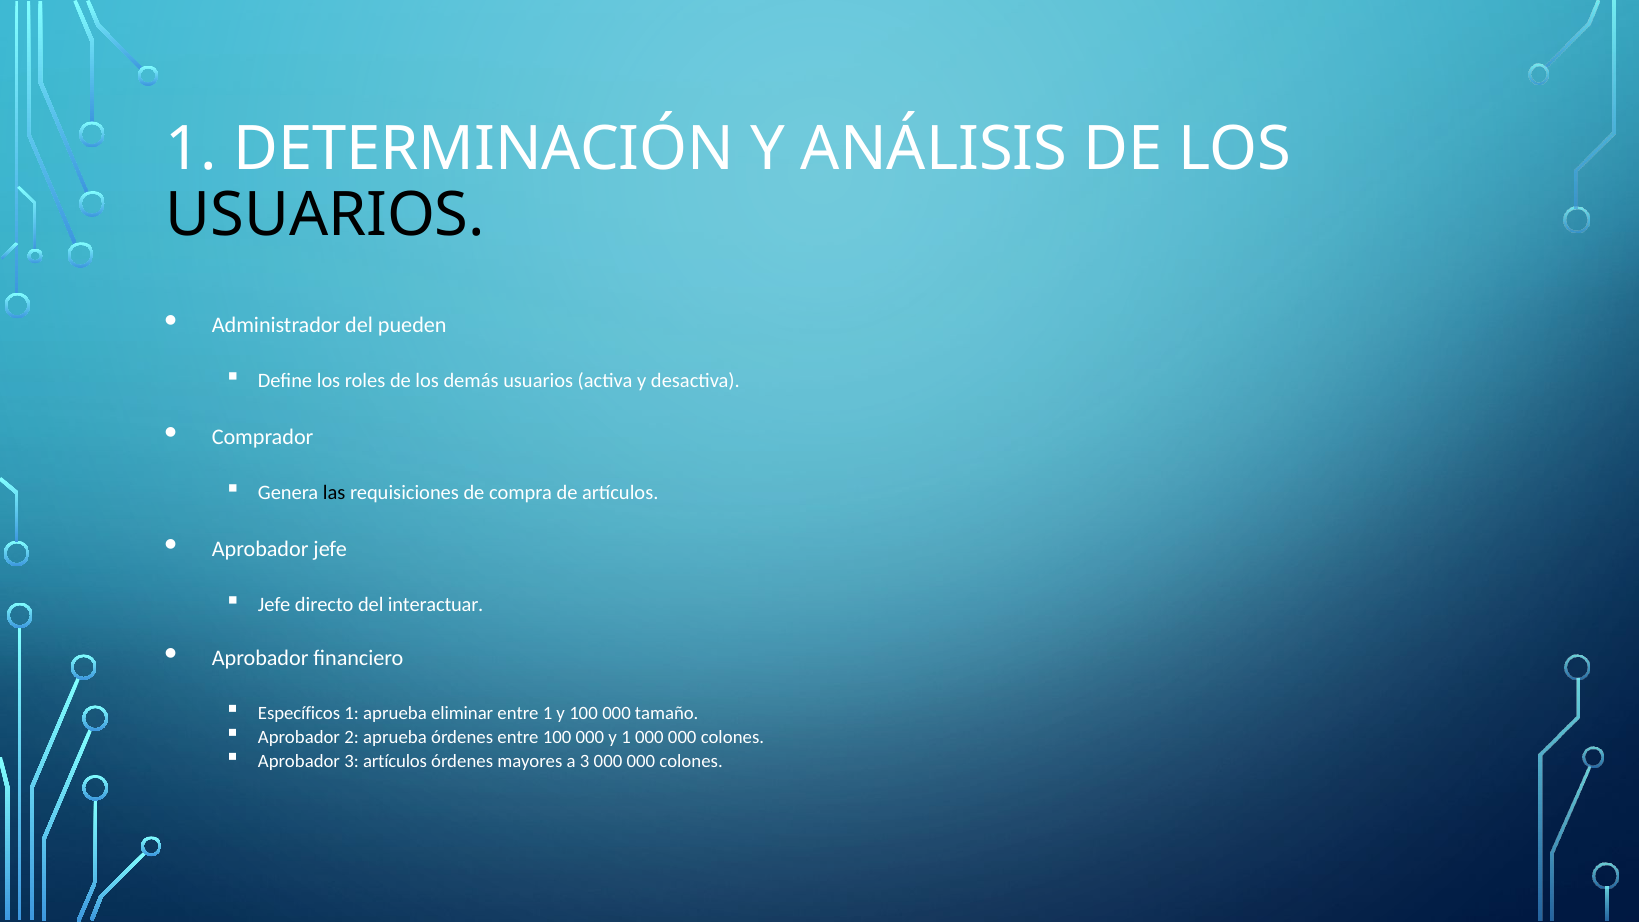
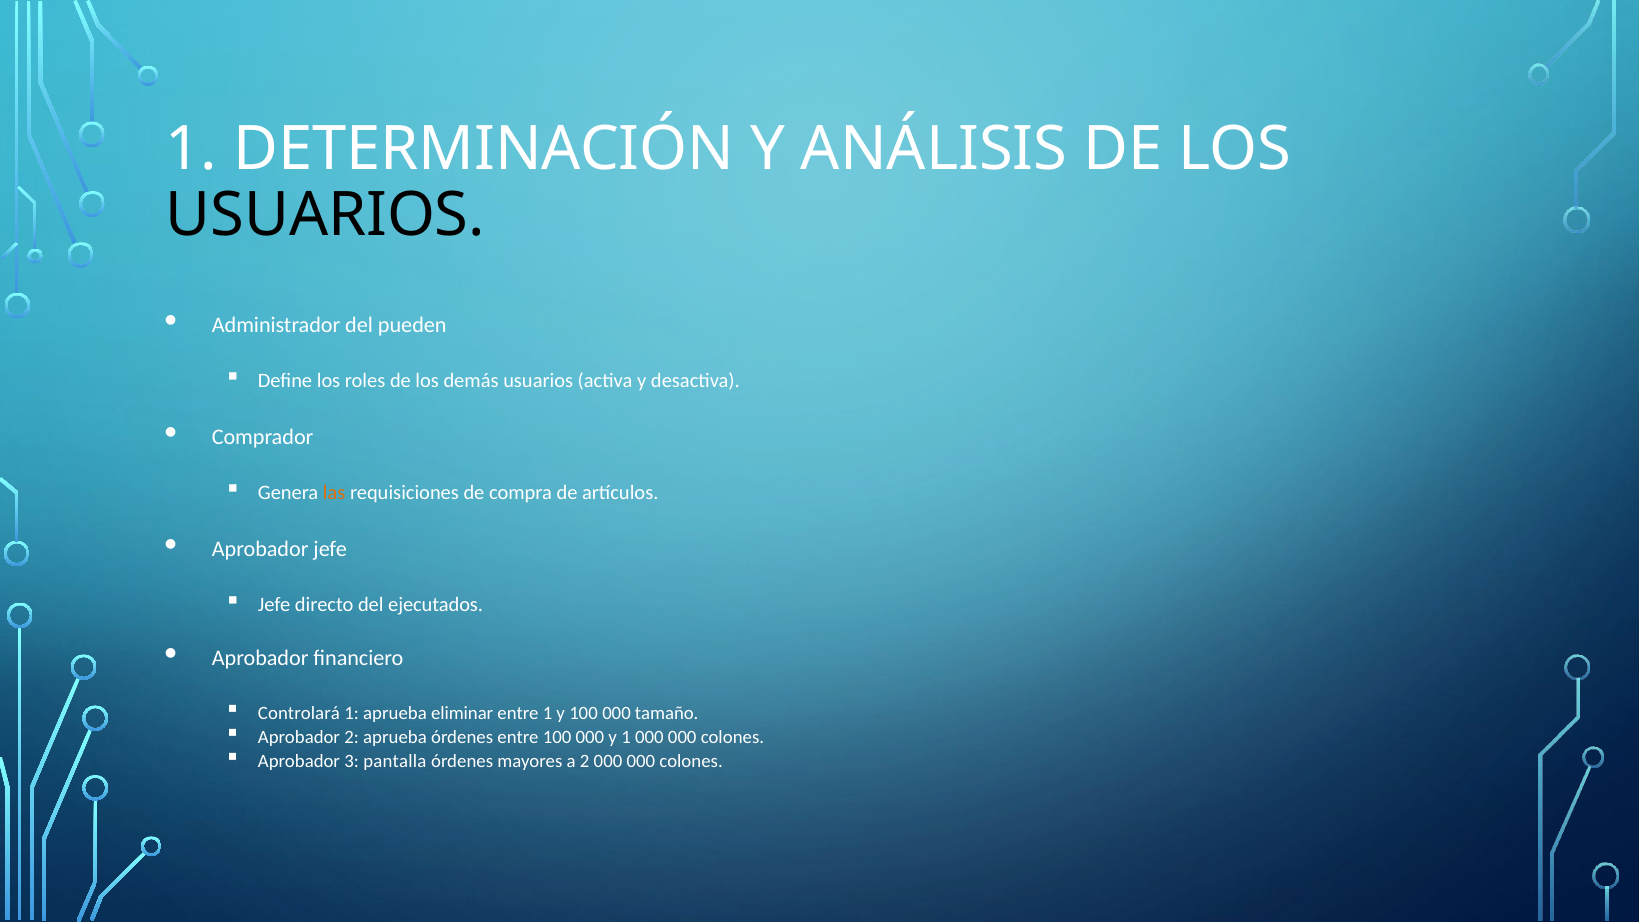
las colour: black -> orange
interactuar: interactuar -> ejecutados
Específicos: Específicos -> Controlará
3 artículos: artículos -> pantalla
a 3: 3 -> 2
